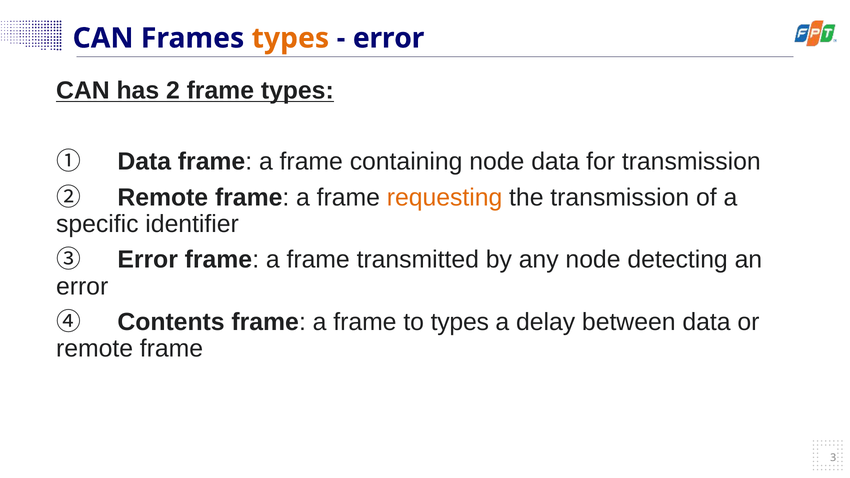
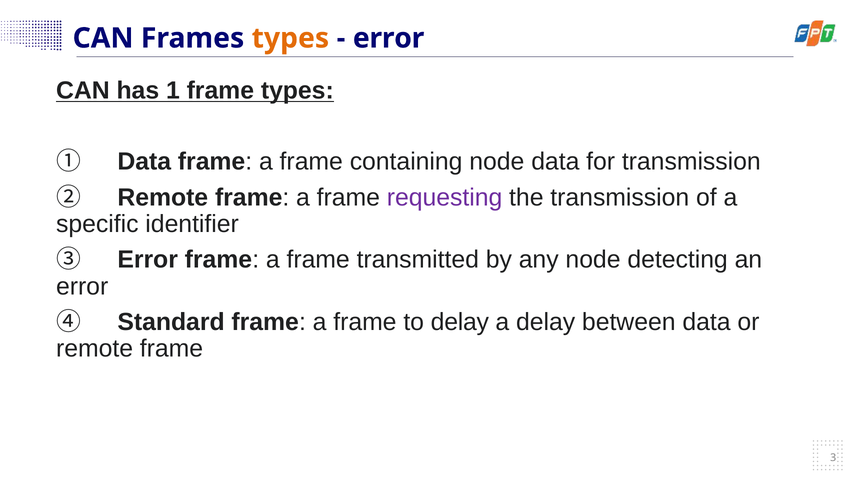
2: 2 -> 1
requesting colour: orange -> purple
Contents: Contents -> Standard
to types: types -> delay
